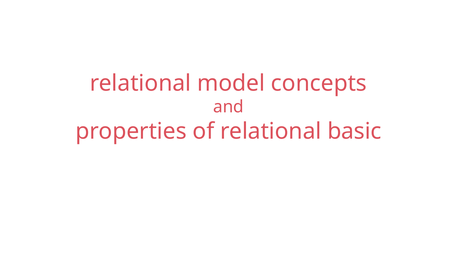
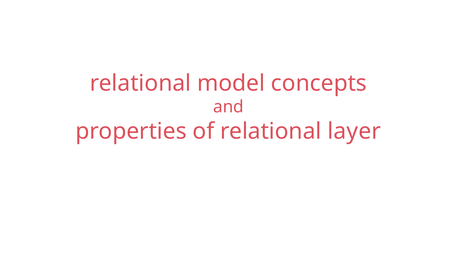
basic: basic -> layer
